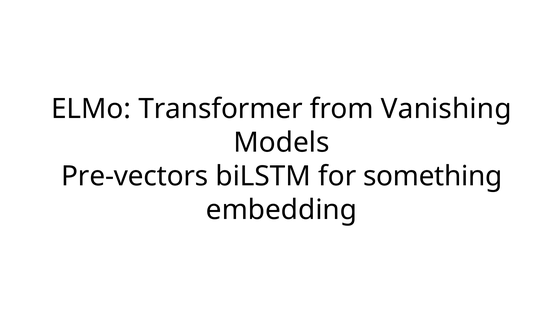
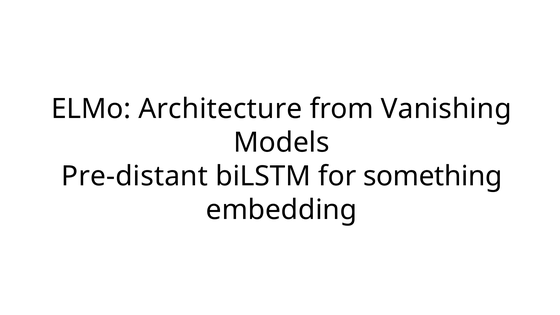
Transformer: Transformer -> Architecture
Pre-vectors: Pre-vectors -> Pre-distant
